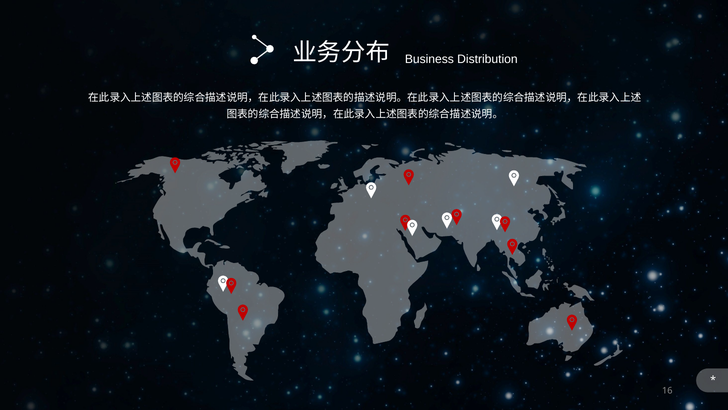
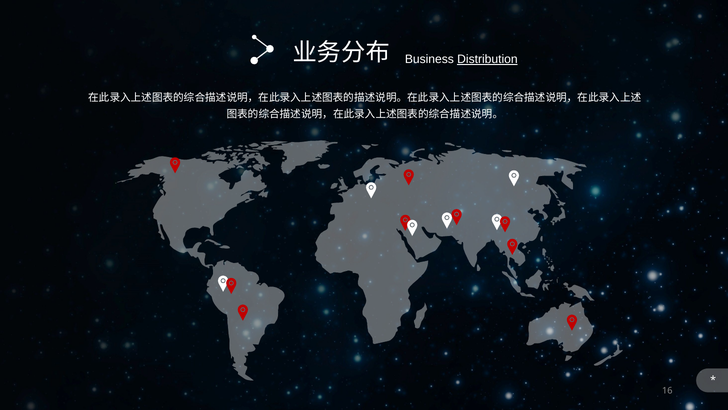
Distribution underline: none -> present
